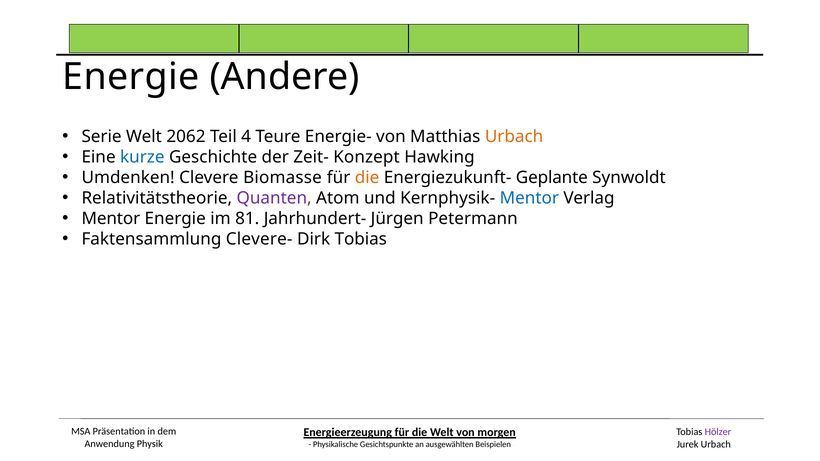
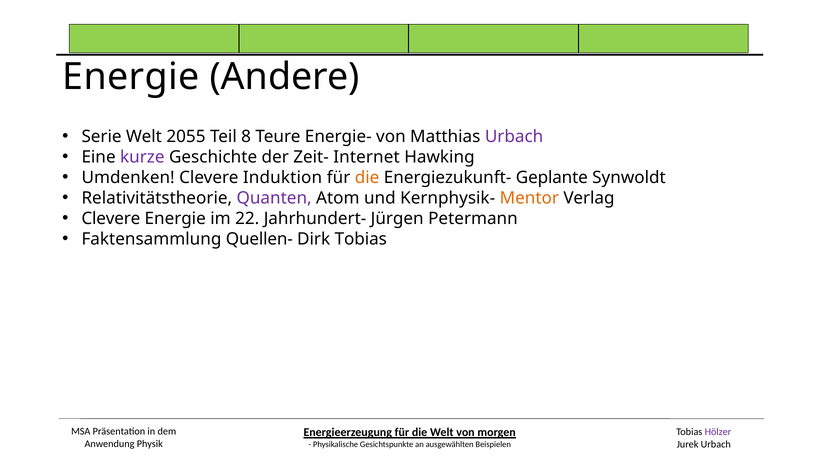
2062: 2062 -> 2055
4: 4 -> 8
Urbach at (514, 137) colour: orange -> purple
kurze colour: blue -> purple
Konzept: Konzept -> Internet
Biomasse: Biomasse -> Induktion
Mentor at (529, 198) colour: blue -> orange
Mentor at (111, 219): Mentor -> Clevere
81: 81 -> 22
Clevere-: Clevere- -> Quellen-
